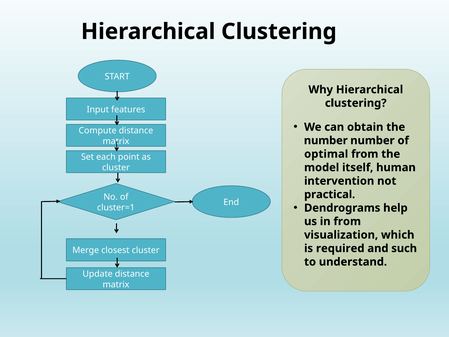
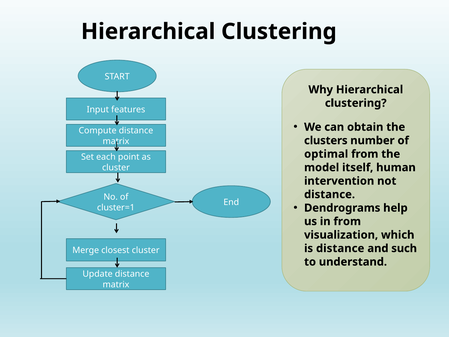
number at (326, 140): number -> clusters
practical at (330, 194): practical -> distance
is required: required -> distance
